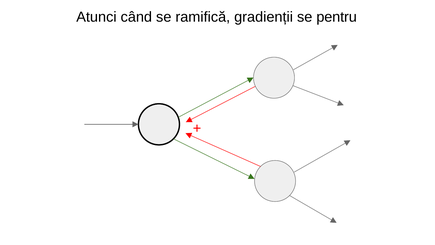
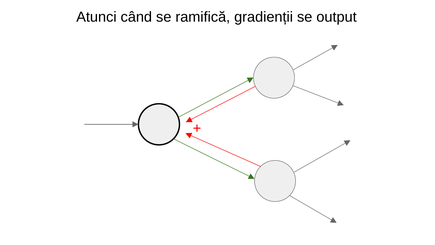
pentru: pentru -> output
